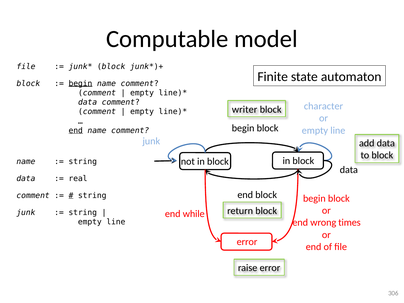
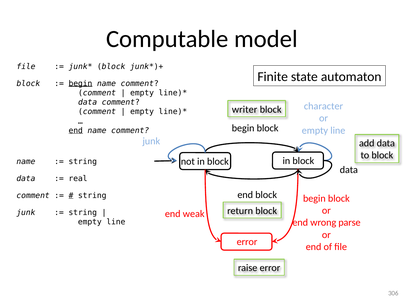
while: while -> weak
times: times -> parse
